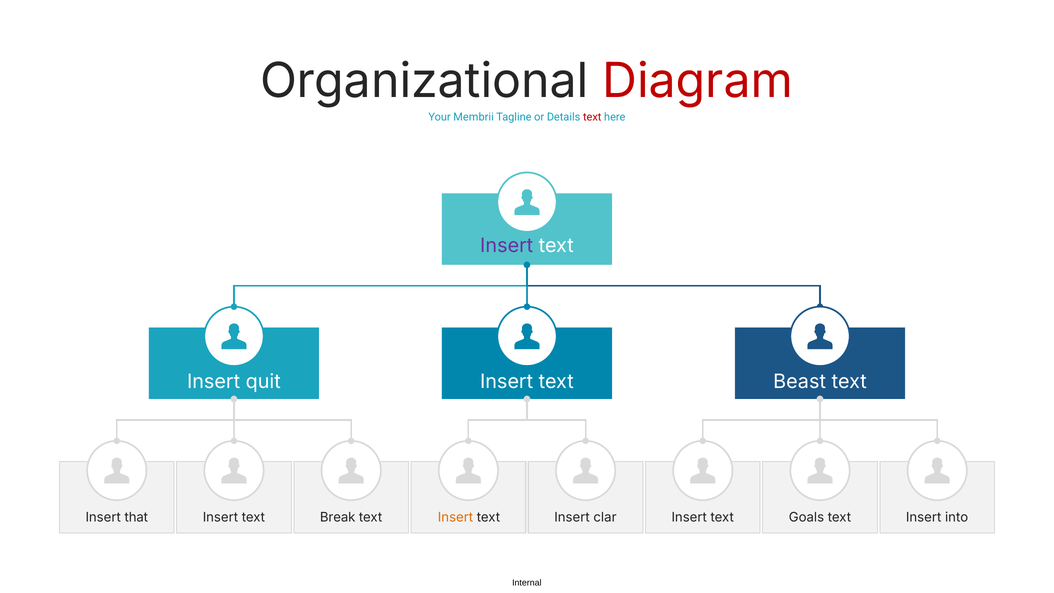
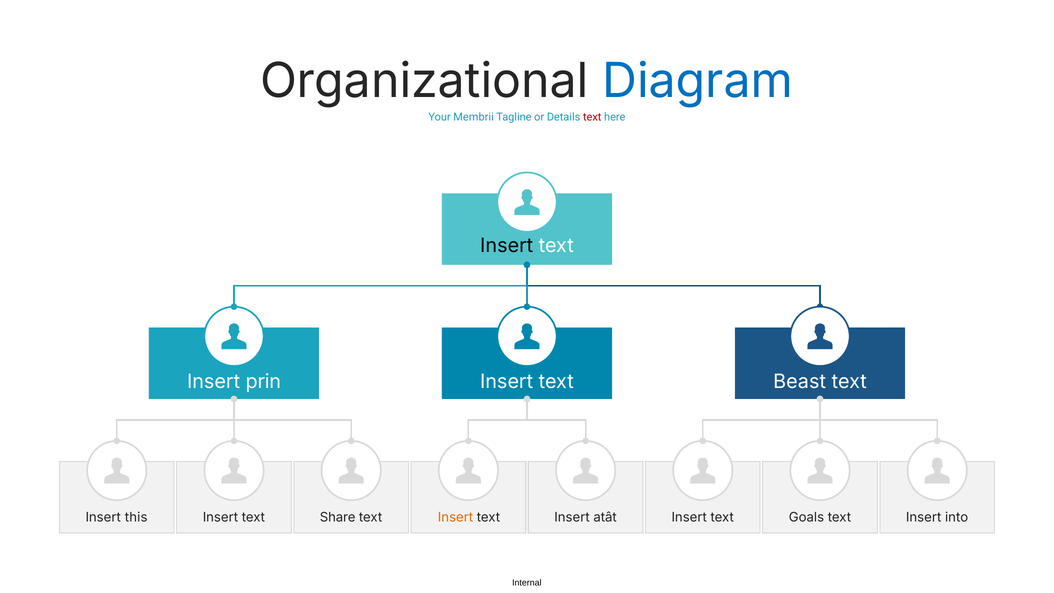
Diagram colour: red -> blue
Insert at (507, 246) colour: purple -> black
quit: quit -> prin
that: that -> this
Break: Break -> Share
clar: clar -> atât
